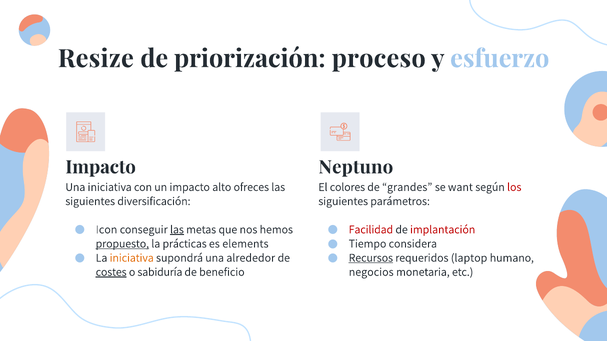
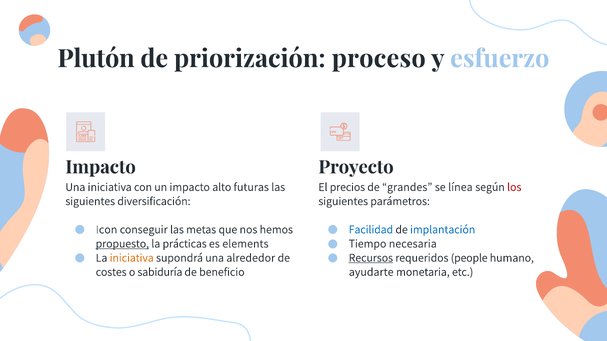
Resize: Resize -> Plutón
Neptuno: Neptuno -> Proyecto
ofreces: ofreces -> futuras
colores: colores -> precios
want: want -> línea
las at (177, 230) underline: present -> none
Facilidad colour: red -> blue
implantación colour: red -> blue
considera: considera -> necesaria
laptop: laptop -> people
costes underline: present -> none
negocios: negocios -> ayudarte
